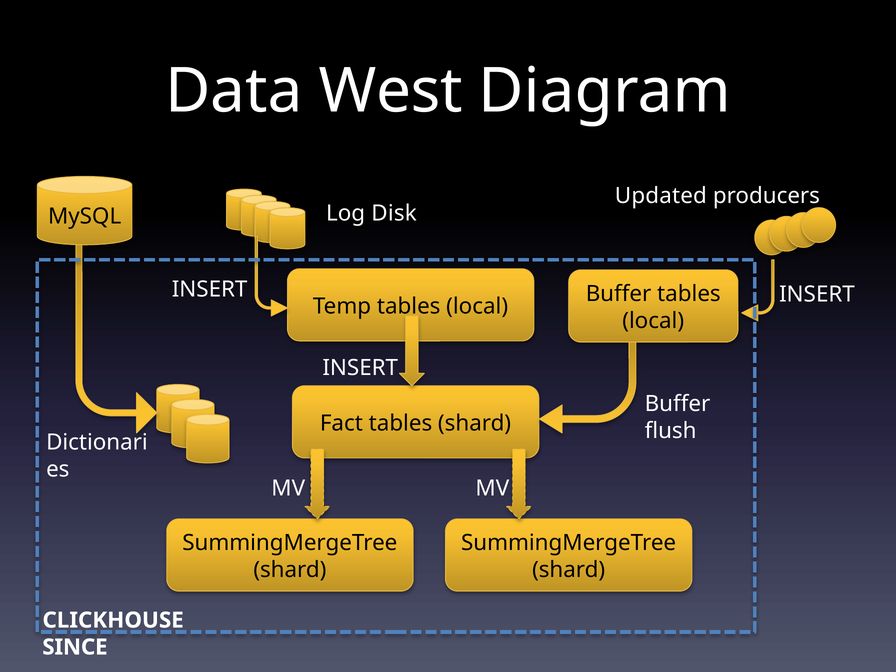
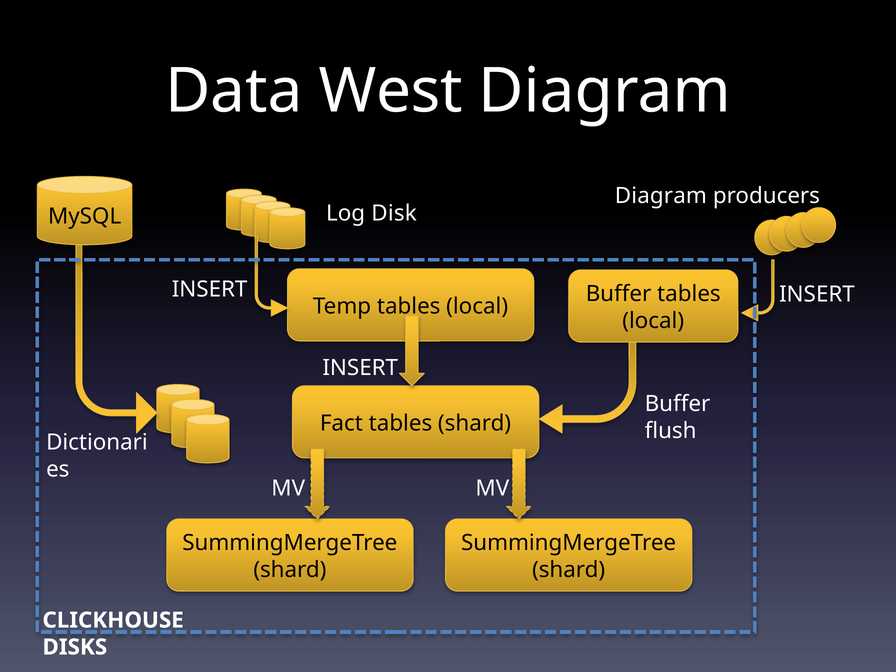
Updated at (661, 196): Updated -> Diagram
SINCE: SINCE -> DISKS
